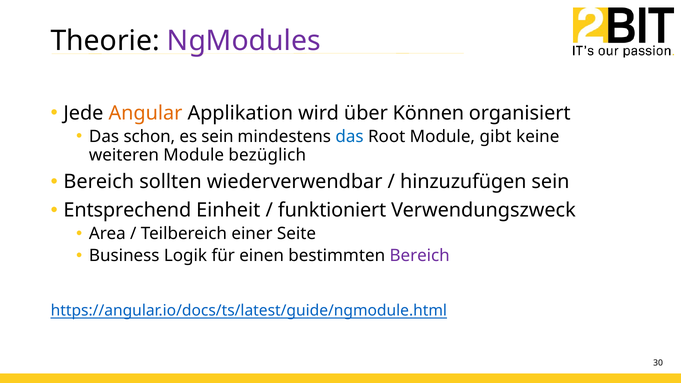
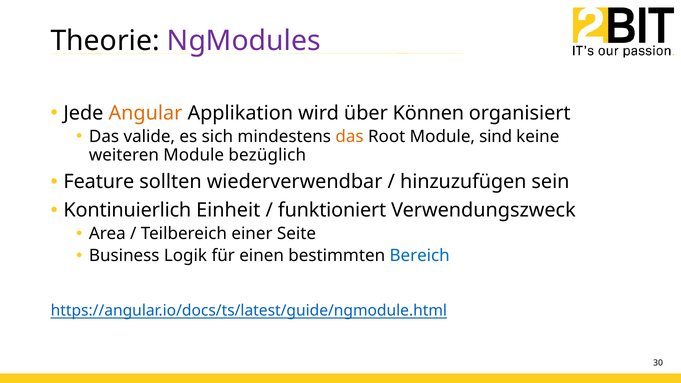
schon: schon -> valide
es sein: sein -> sich
das at (350, 137) colour: blue -> orange
gibt: gibt -> sind
Bereich at (99, 182): Bereich -> Feature
Entsprechend: Entsprechend -> Kontinuierlich
Bereich at (420, 256) colour: purple -> blue
